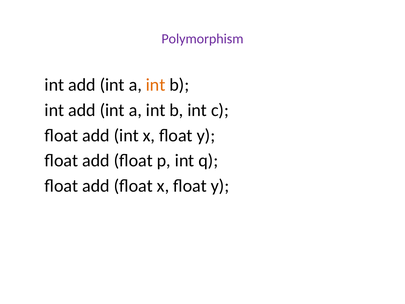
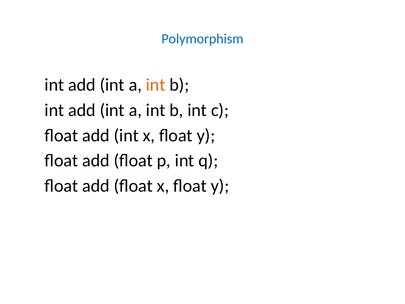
Polymorphism colour: purple -> blue
